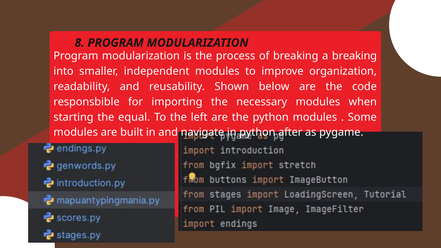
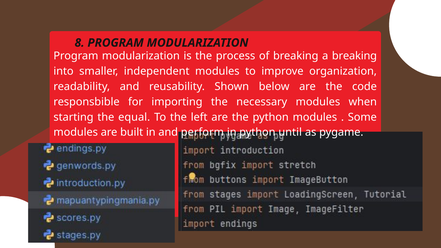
navigate: navigate -> perform
after: after -> until
